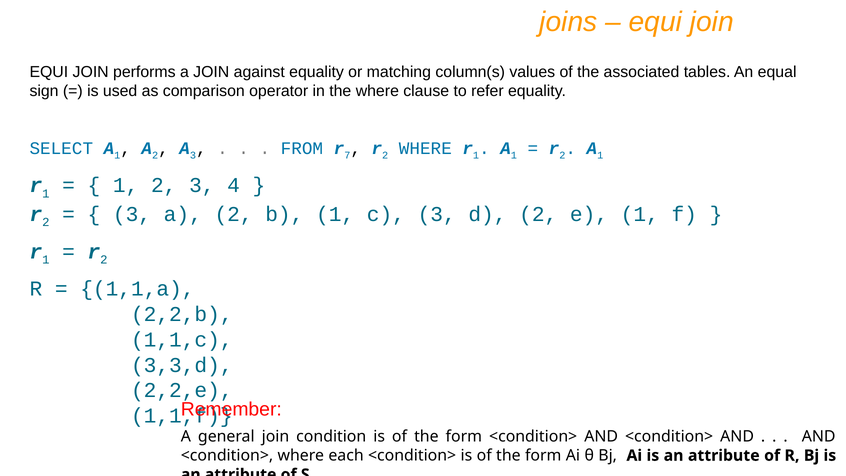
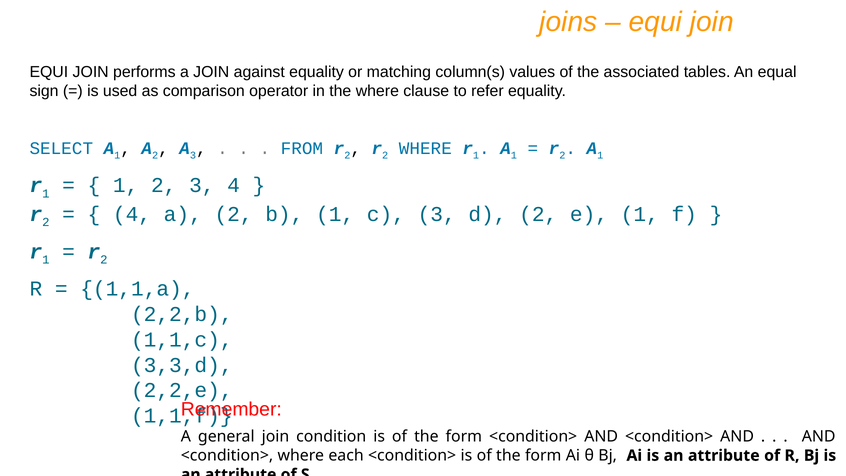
FROM r 7: 7 -> 2
3 at (132, 214): 3 -> 4
